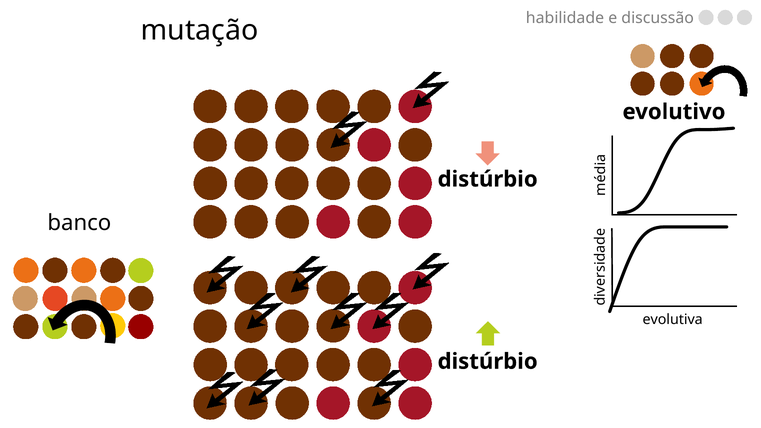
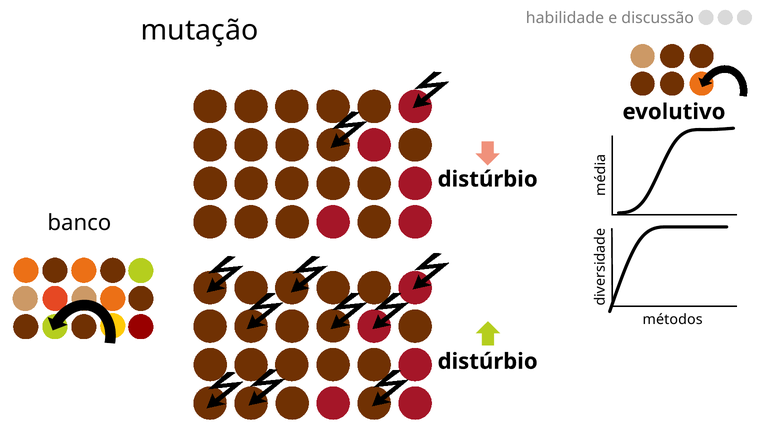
evolutiva: evolutiva -> métodos
